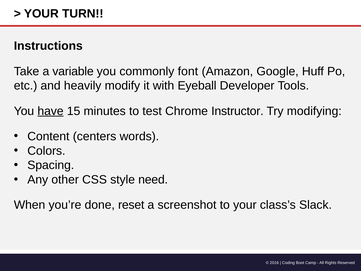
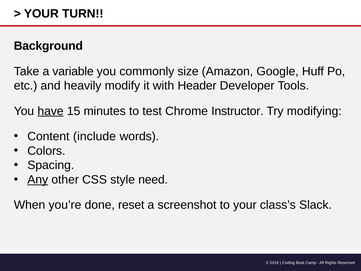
Instructions: Instructions -> Background
font: font -> size
Eyeball: Eyeball -> Header
centers: centers -> include
Any underline: none -> present
